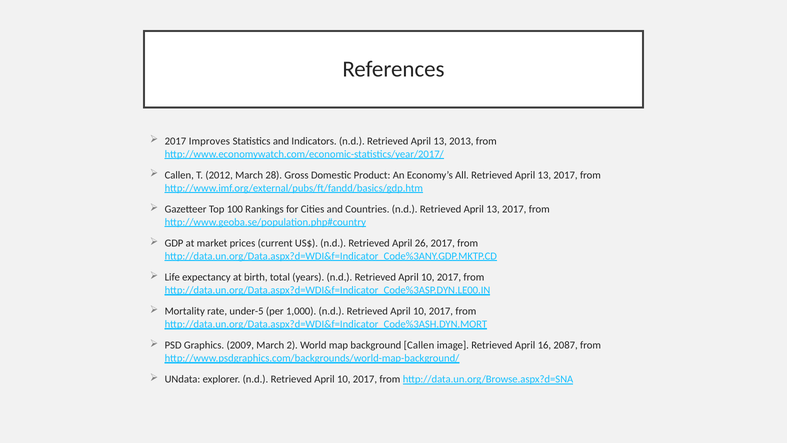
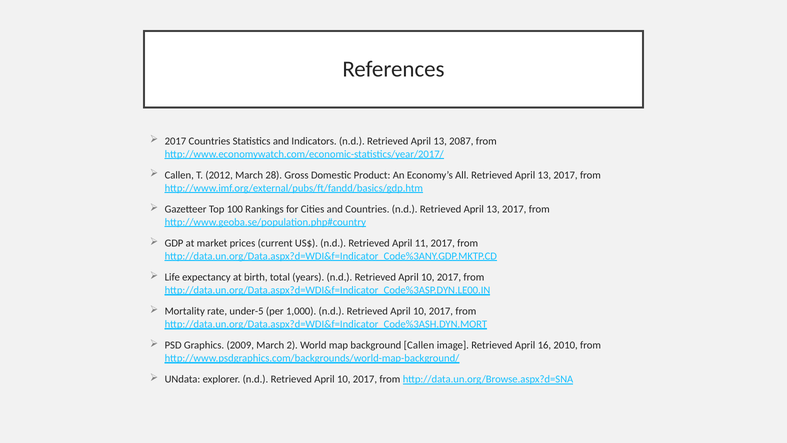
2017 Improves: Improves -> Countries
2013: 2013 -> 2087
26: 26 -> 11
2087: 2087 -> 2010
